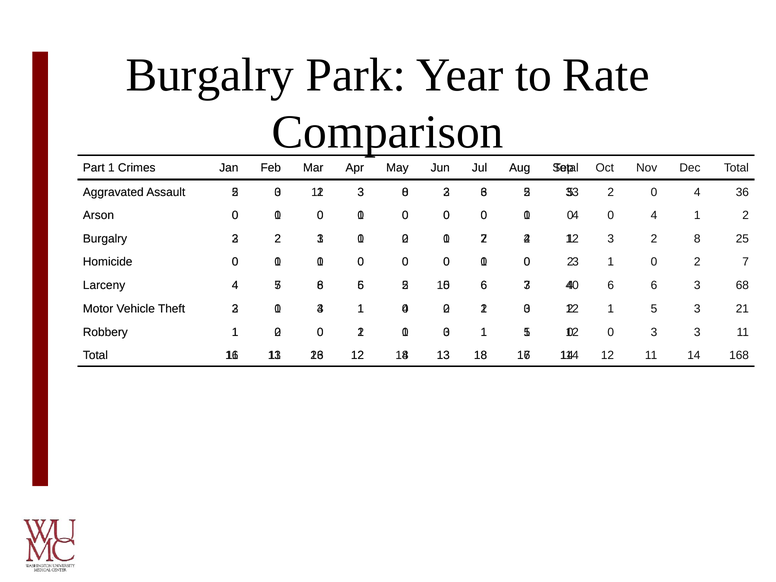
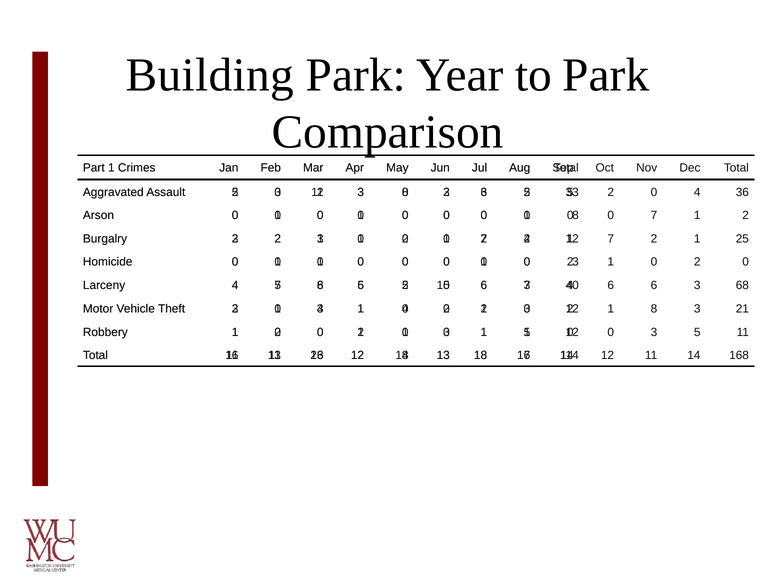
Burgalry at (210, 75): Burgalry -> Building
to Rate: Rate -> Park
4 at (575, 215): 4 -> 8
0 0 4: 4 -> 7
3 at (611, 239): 3 -> 7
8 at (697, 239): 8 -> 1
7 at (746, 262): 7 -> 0
5 at (654, 309): 5 -> 8
0 3 3: 3 -> 5
